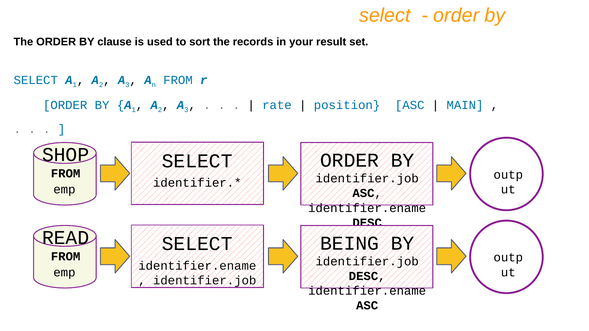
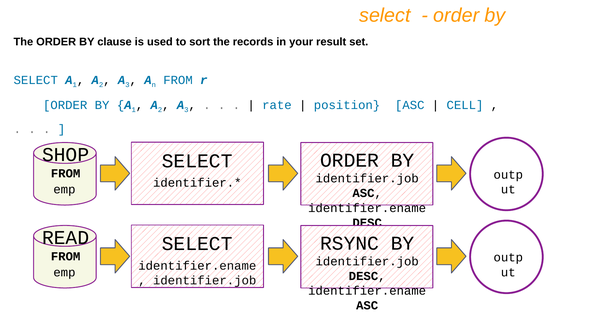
MAIN: MAIN -> CELL
BEING: BEING -> RSYNC
